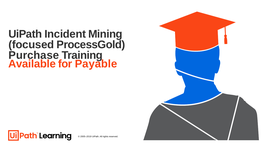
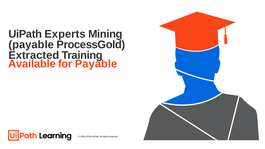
Incident: Incident -> Experts
focused at (31, 45): focused -> payable
Purchase: Purchase -> Extracted
